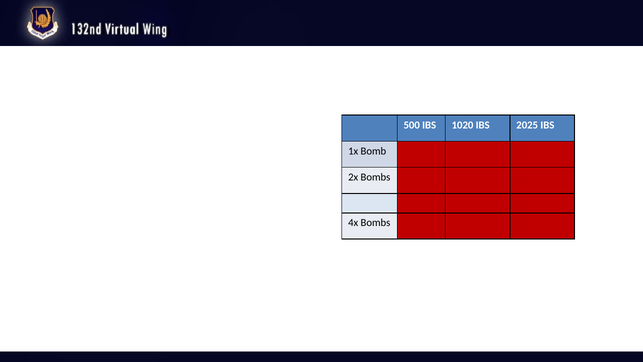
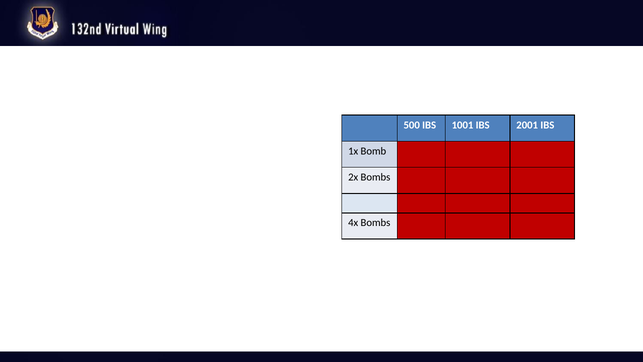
1020: 1020 -> 1001
2025: 2025 -> 2001
